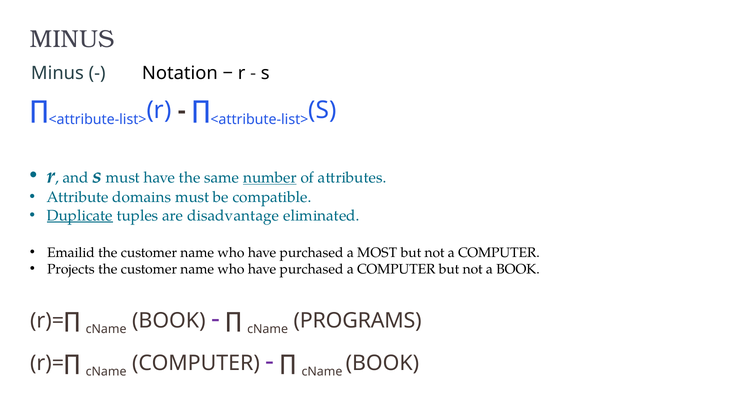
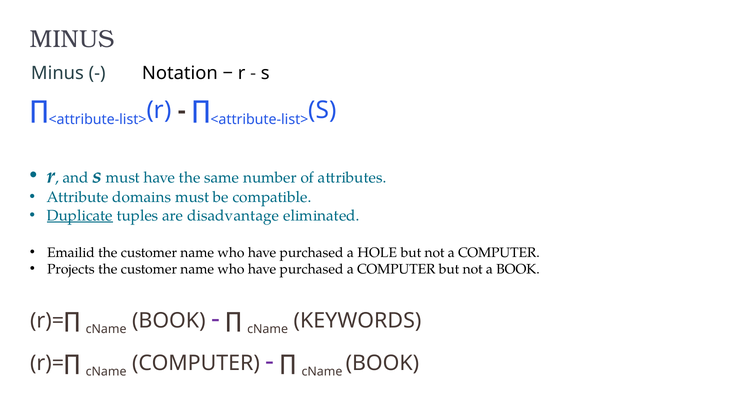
number underline: present -> none
MOST: MOST -> HOLE
PROGRAMS: PROGRAMS -> KEYWORDS
